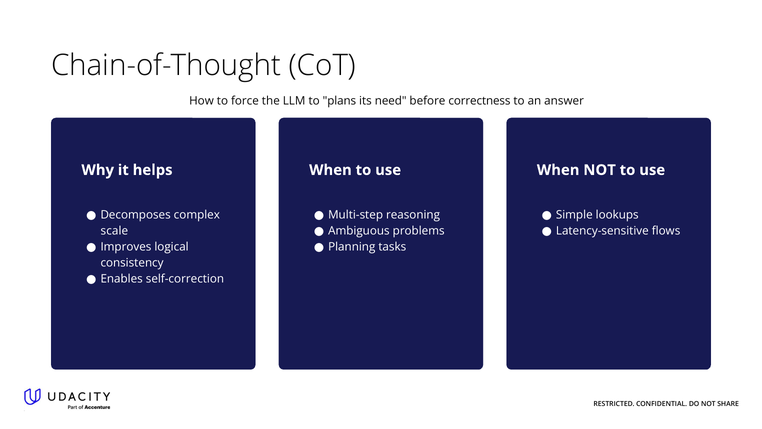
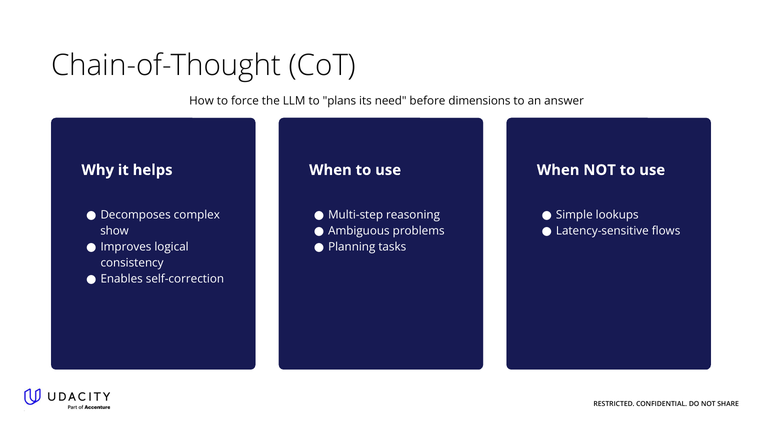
correctness: correctness -> dimensions
scale: scale -> show
